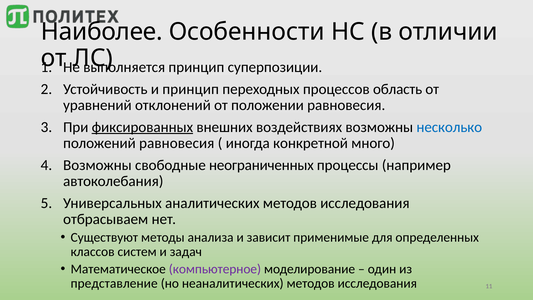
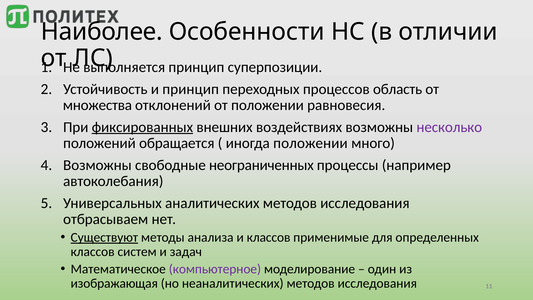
уравнений: уравнений -> множества
несколько colour: blue -> purple
положений равновесия: равновесия -> обращается
иногда конкретной: конкретной -> положении
Существуют underline: none -> present
и зависит: зависит -> классов
представление: представление -> изображающая
